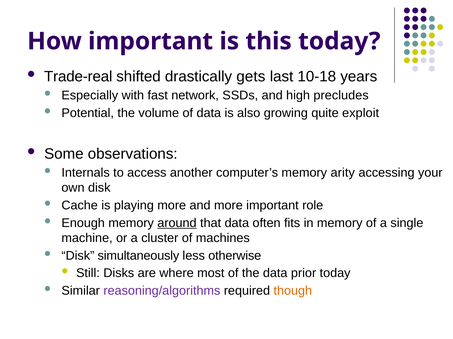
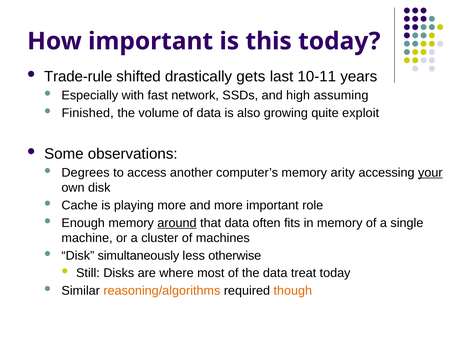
Trade-real: Trade-real -> Trade-rule
10-18: 10-18 -> 10-11
precludes: precludes -> assuming
Potential: Potential -> Finished
Internals: Internals -> Degrees
your underline: none -> present
prior: prior -> treat
reasoning/algorithms colour: purple -> orange
